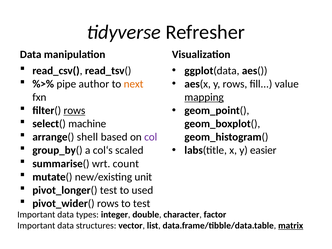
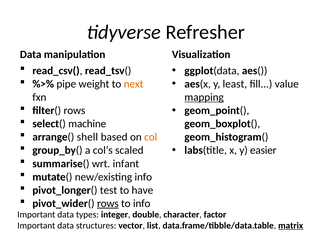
author: author -> weight
y rows: rows -> least
rows at (74, 110) underline: present -> none
col colour: purple -> orange
count: count -> infant
new/existing unit: unit -> info
used: used -> have
rows at (108, 203) underline: none -> present
to test: test -> info
